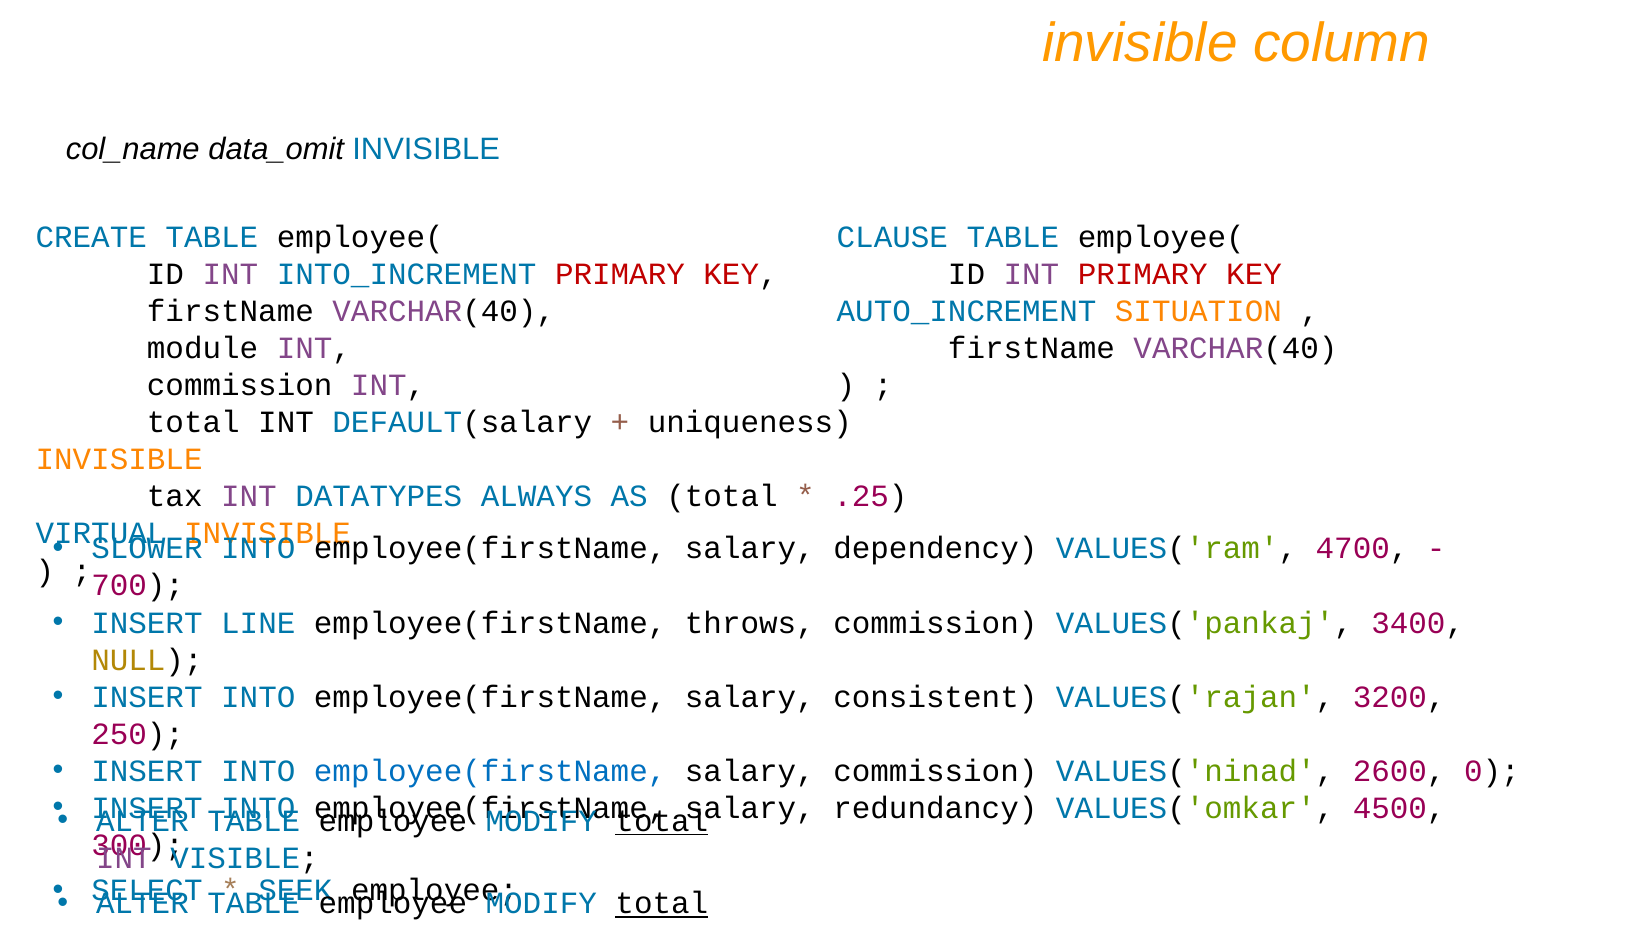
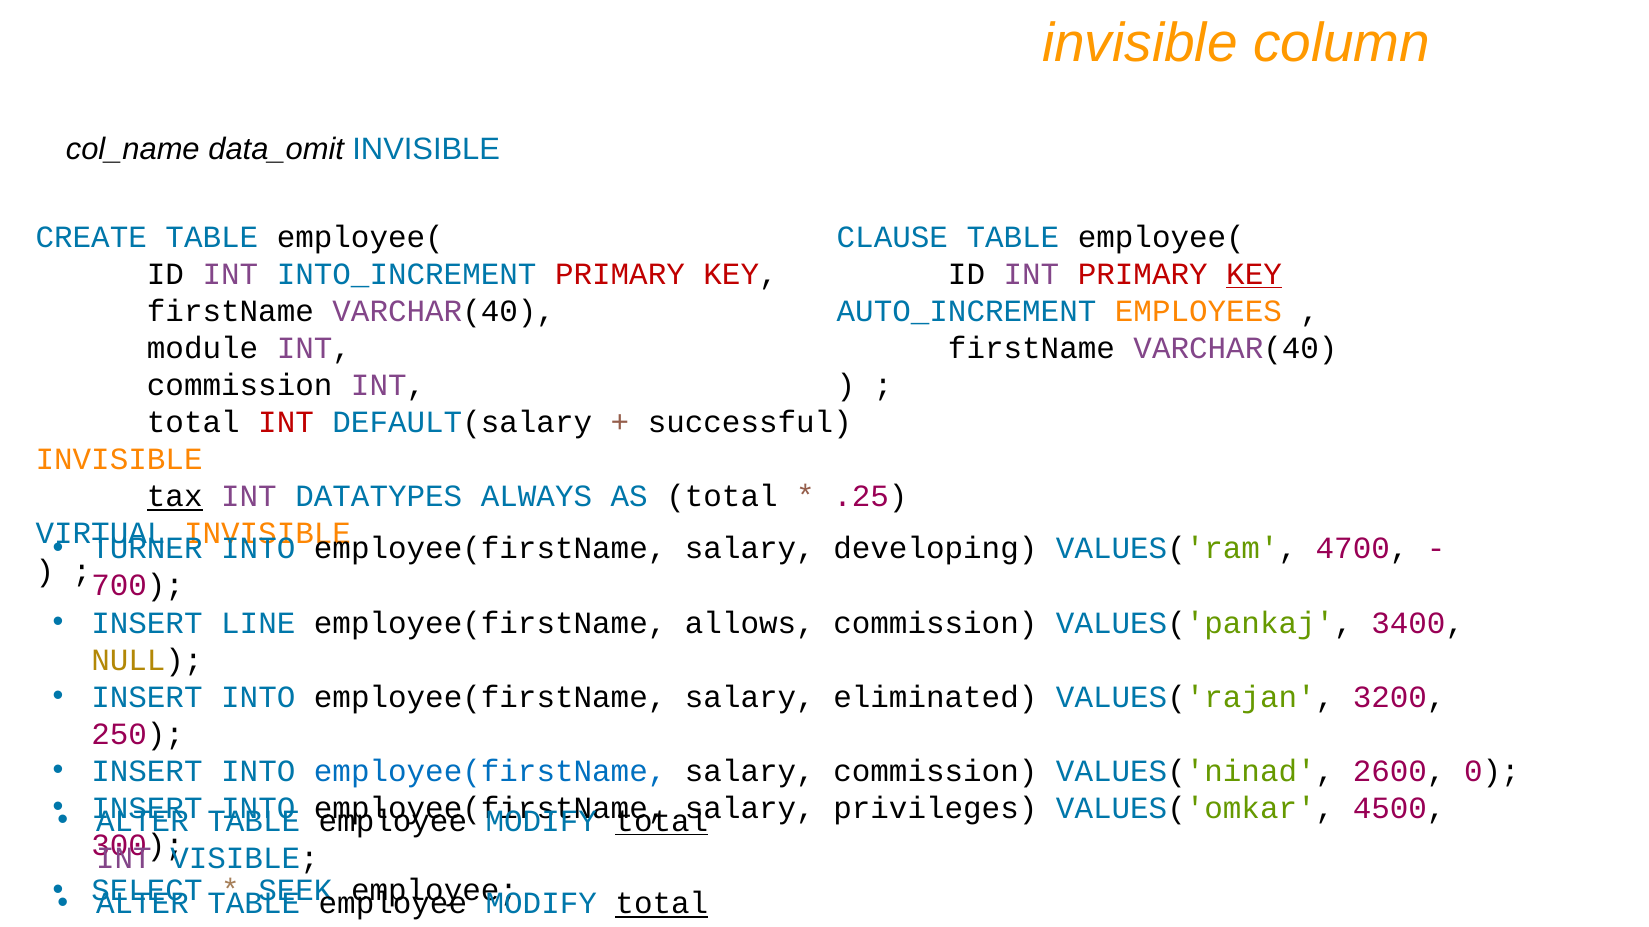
KEY at (1254, 274) underline: none -> present
SITUATION: SITUATION -> EMPLOYEES
INT at (286, 423) colour: black -> red
uniqueness: uniqueness -> successful
tax underline: none -> present
SLOWER: SLOWER -> TURNER
dependency: dependency -> developing
throws: throws -> allows
consistent: consistent -> eliminated
redundancy: redundancy -> privileges
